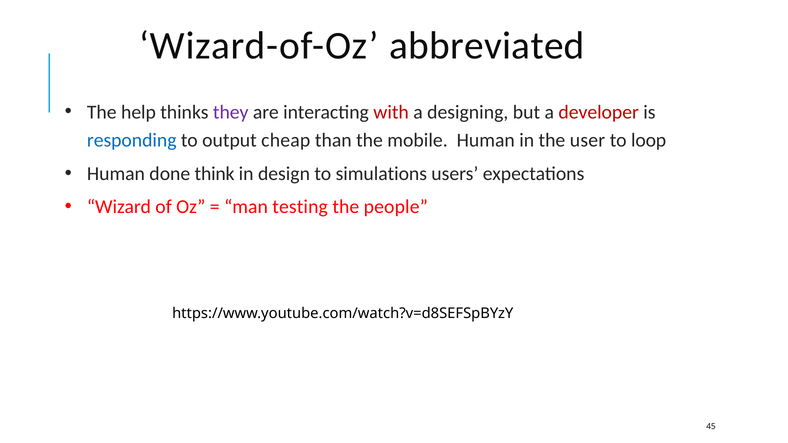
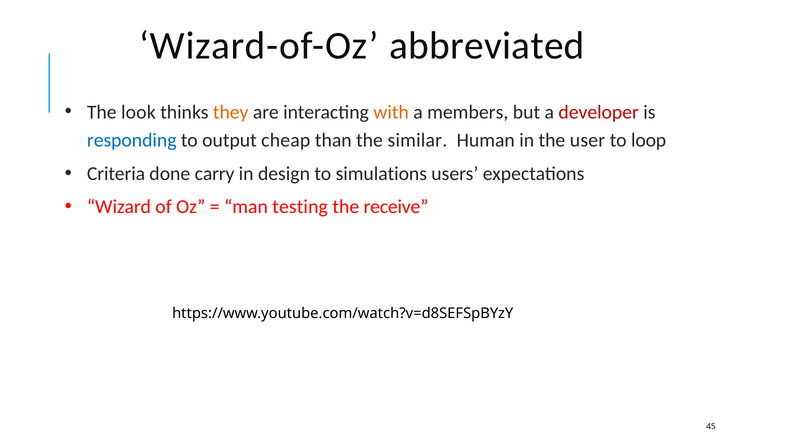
help: help -> look
they colour: purple -> orange
with colour: red -> orange
designing: designing -> members
mobile: mobile -> similar
Human at (116, 174): Human -> Criteria
think: think -> carry
people: people -> receive
